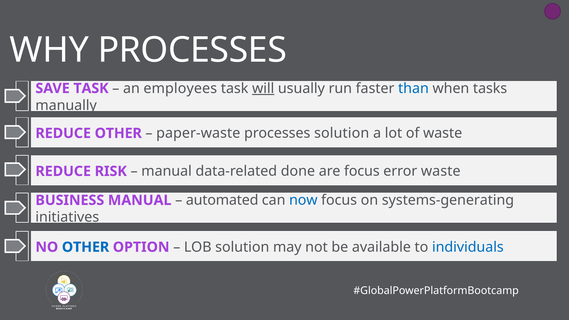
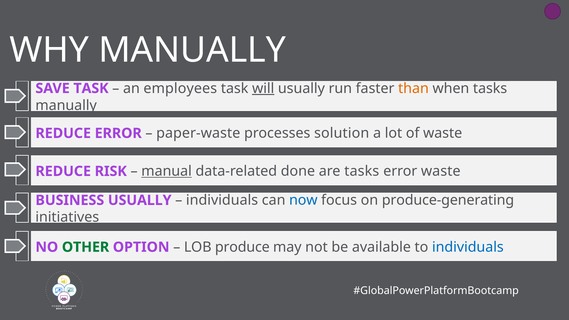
WHY PROCESSES: PROCESSES -> MANUALLY
than colour: blue -> orange
REDUCE OTHER: OTHER -> ERROR
manual at (167, 171) underline: none -> present
are focus: focus -> tasks
BUSINESS MANUAL: MANUAL -> USUALLY
automated at (222, 200): automated -> individuals
systems-generating: systems-generating -> produce-generating
OTHER at (86, 247) colour: blue -> green
LOB solution: solution -> produce
